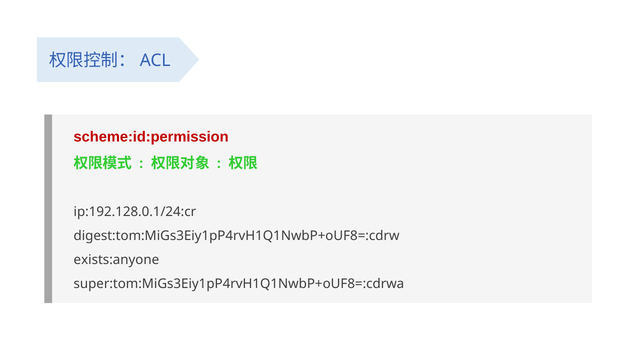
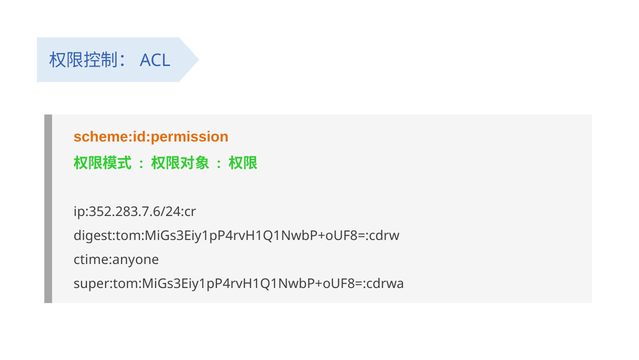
scheme:id:permission colour: red -> orange
ip:192.128.0.1/24:cr: ip:192.128.0.1/24:cr -> ip:352.283.7.6/24:cr
exists:anyone: exists:anyone -> ctime:anyone
